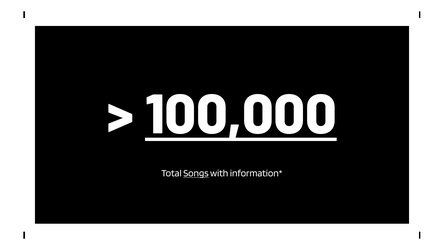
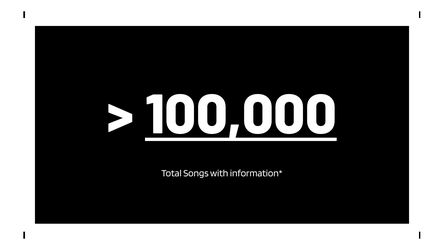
Songs underline: present -> none
